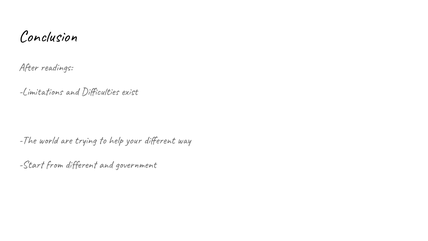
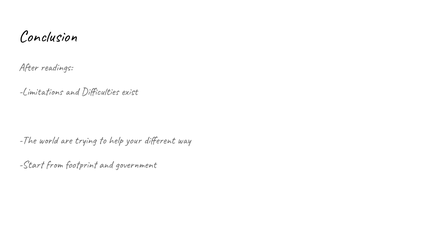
from different: different -> footprint
